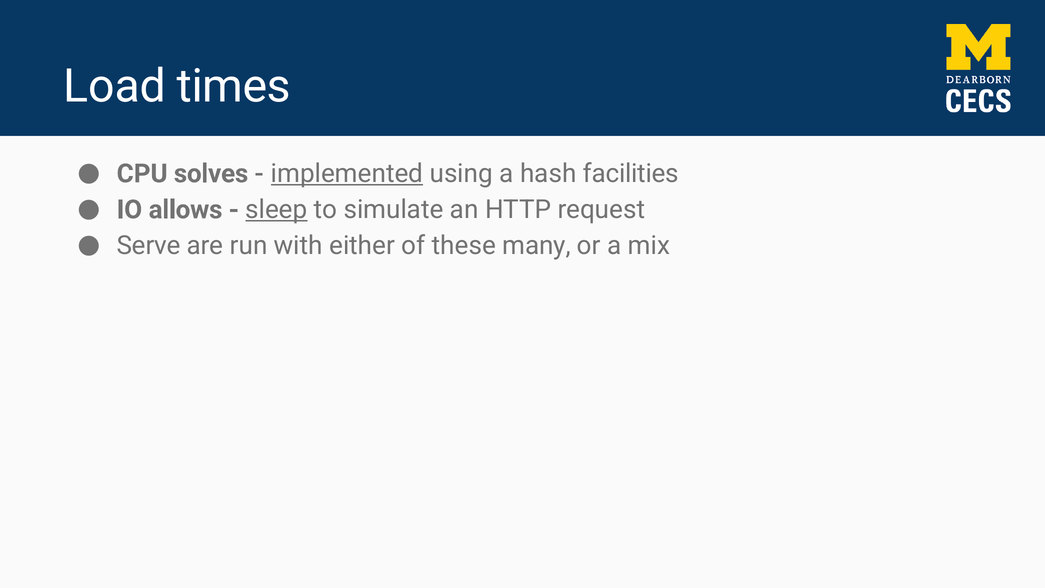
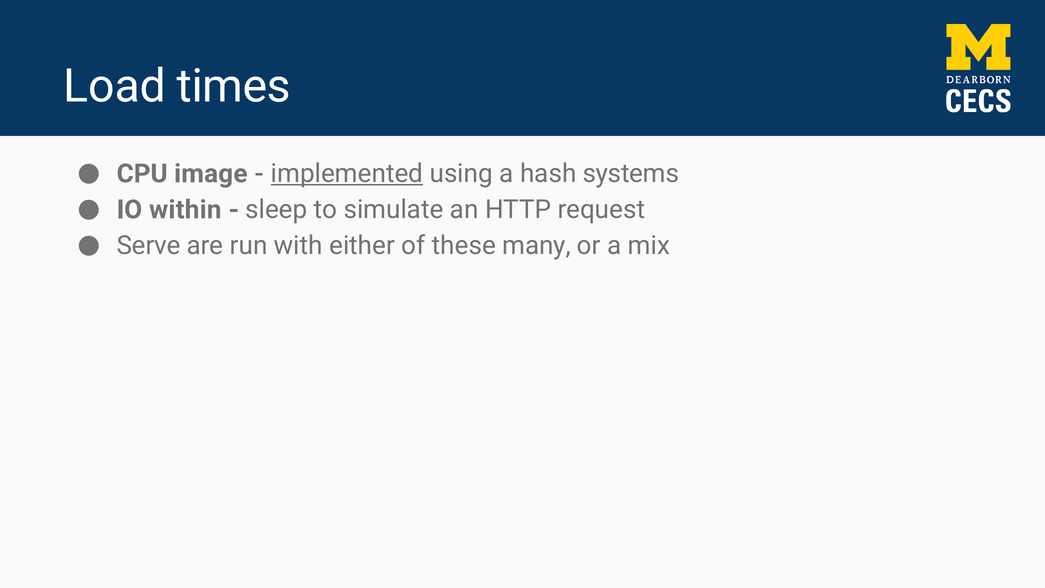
solves: solves -> image
facilities: facilities -> systems
allows: allows -> within
sleep underline: present -> none
